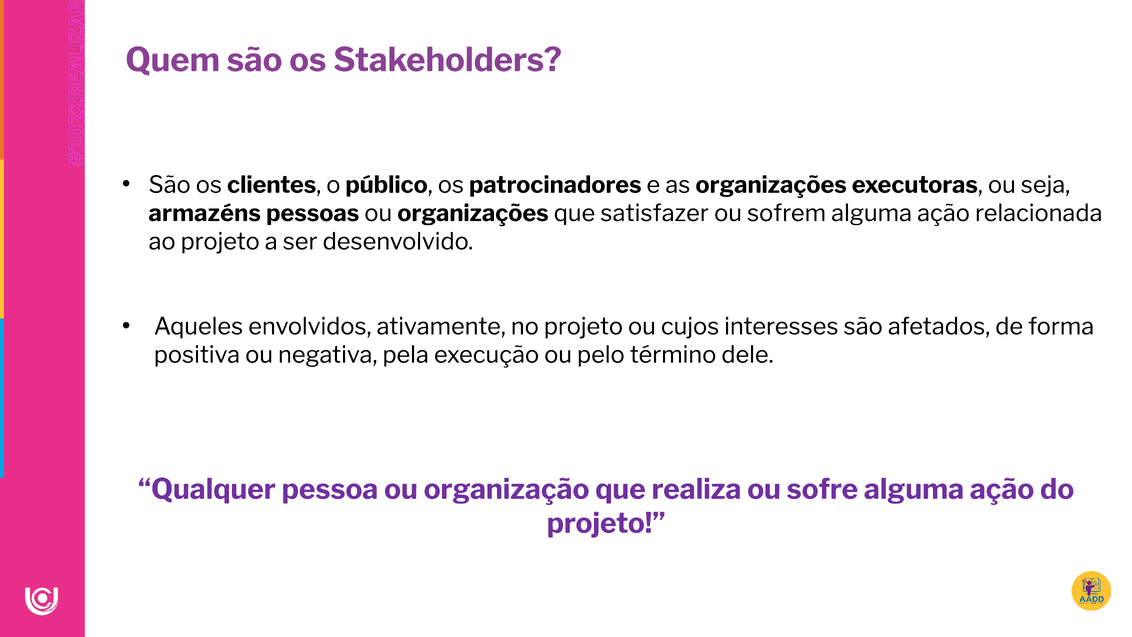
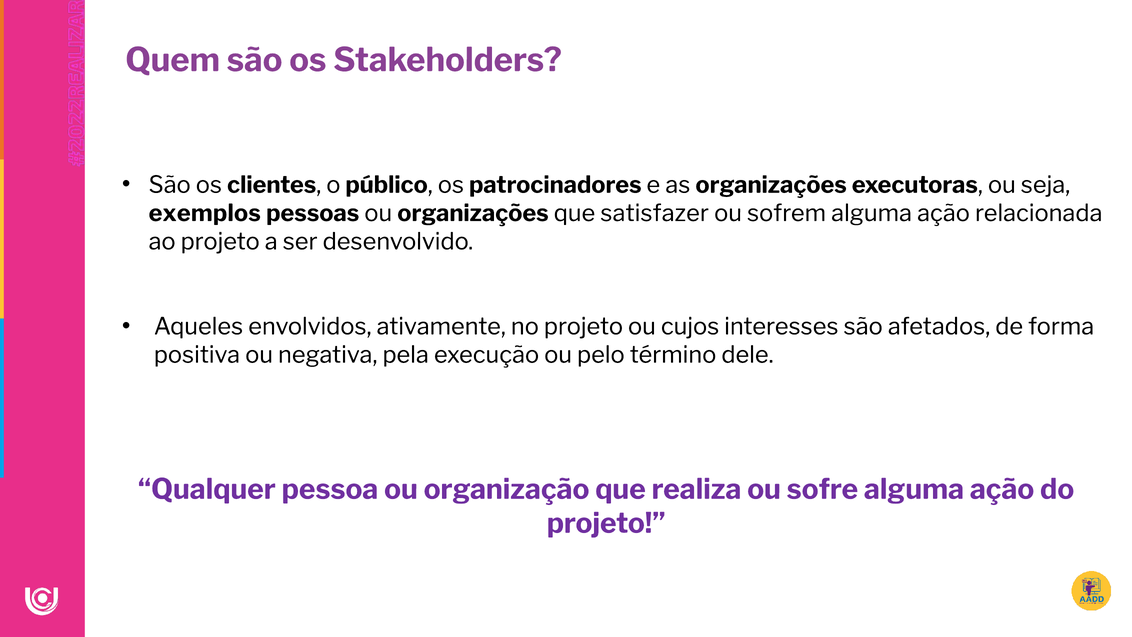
armazéns: armazéns -> exemplos
